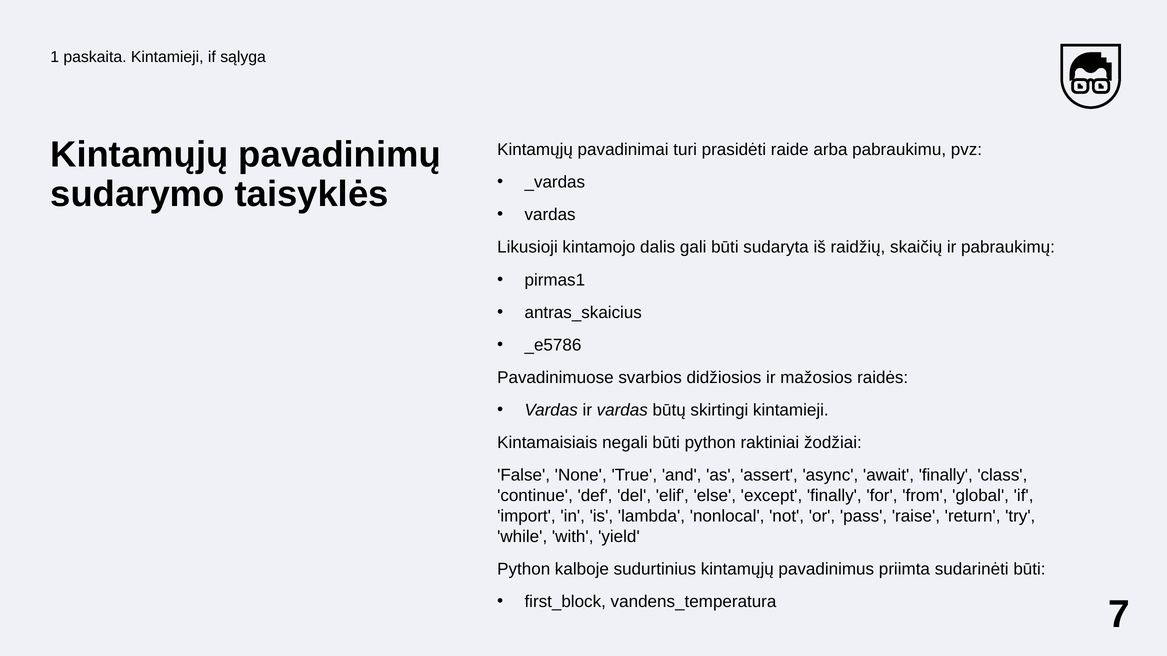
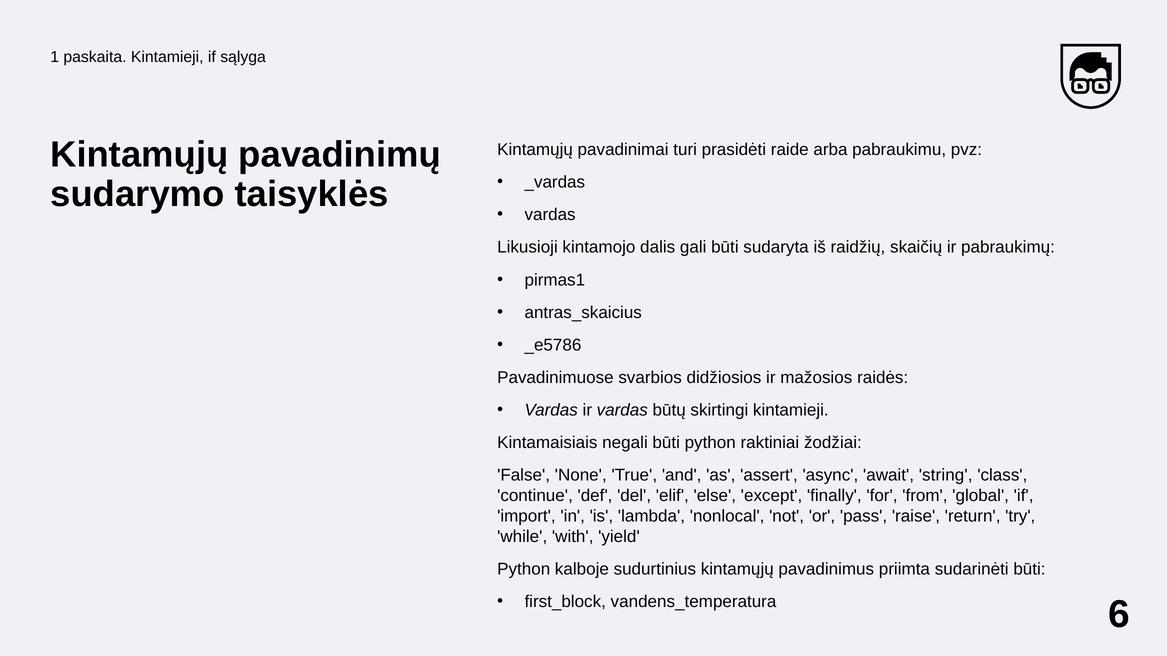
await finally: finally -> string
7: 7 -> 6
